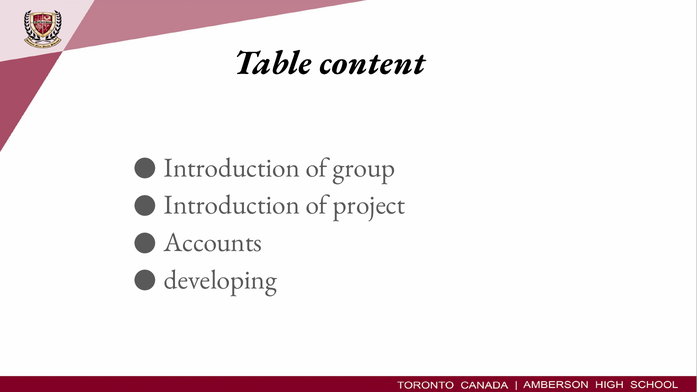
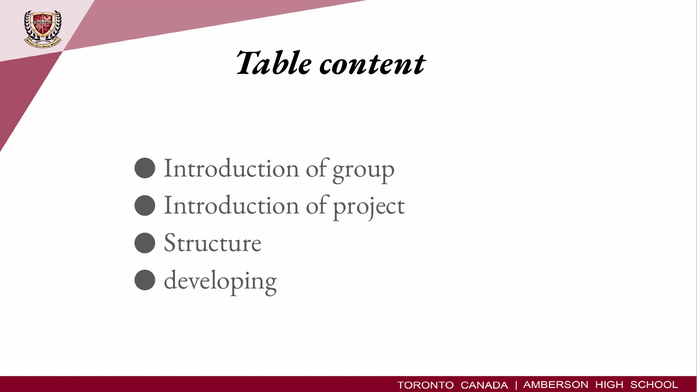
Accounts: Accounts -> Structure
